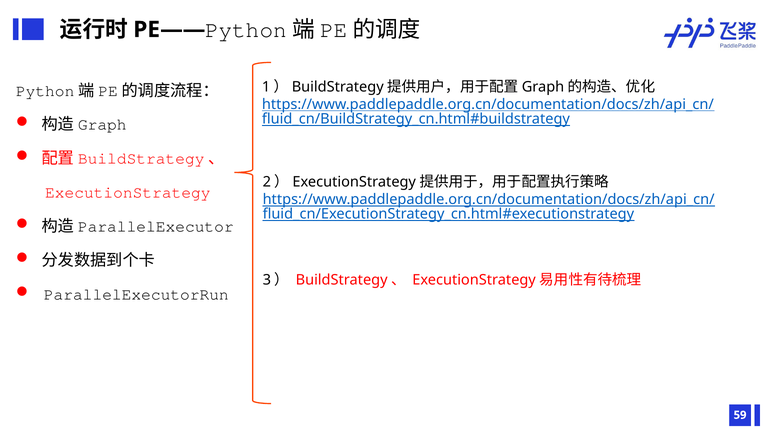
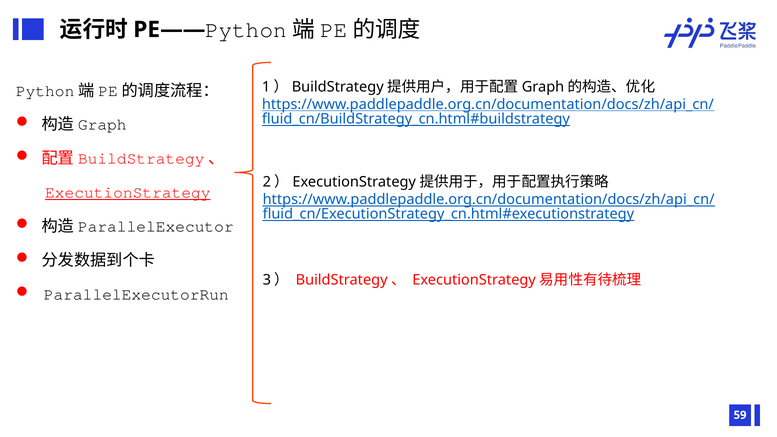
ExecutionStrategy underline: none -> present
